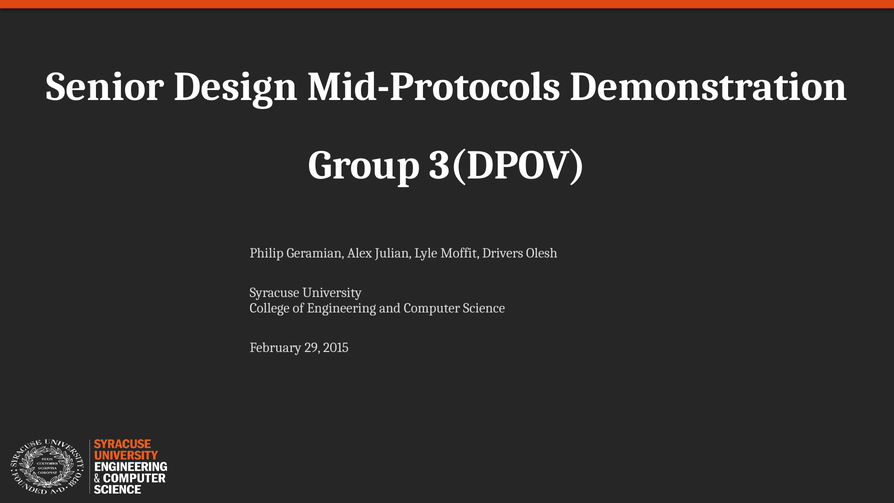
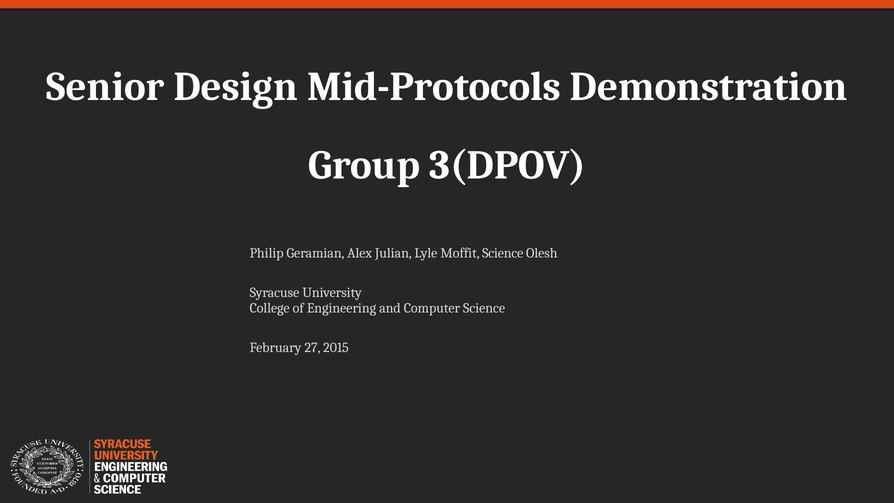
Moffit Drivers: Drivers -> Science
29: 29 -> 27
